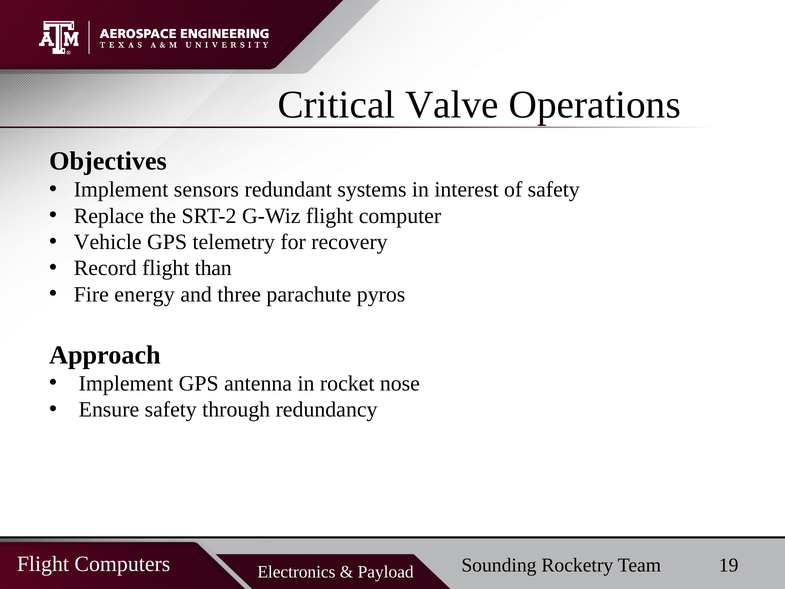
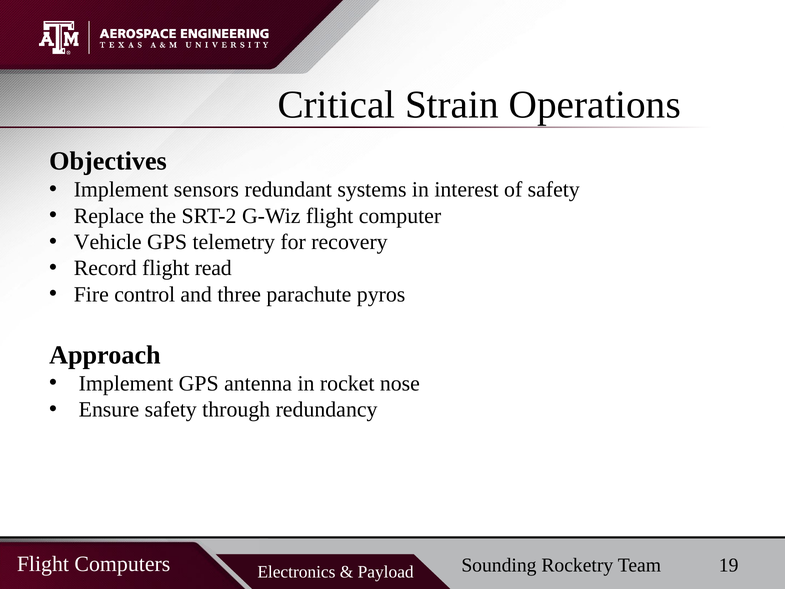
Valve: Valve -> Strain
than: than -> read
energy: energy -> control
